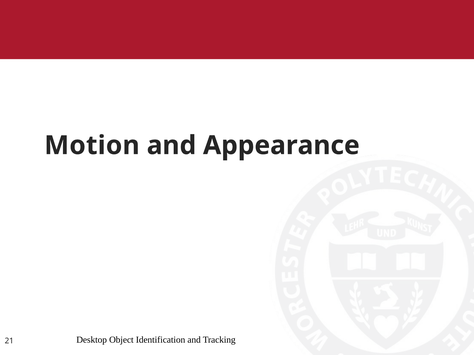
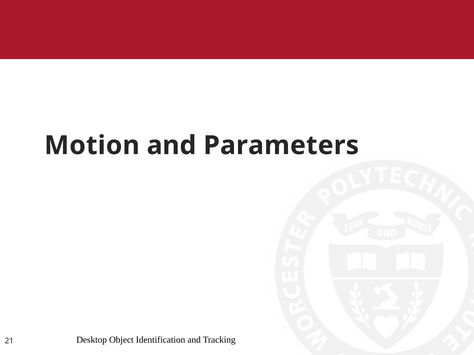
Appearance: Appearance -> Parameters
